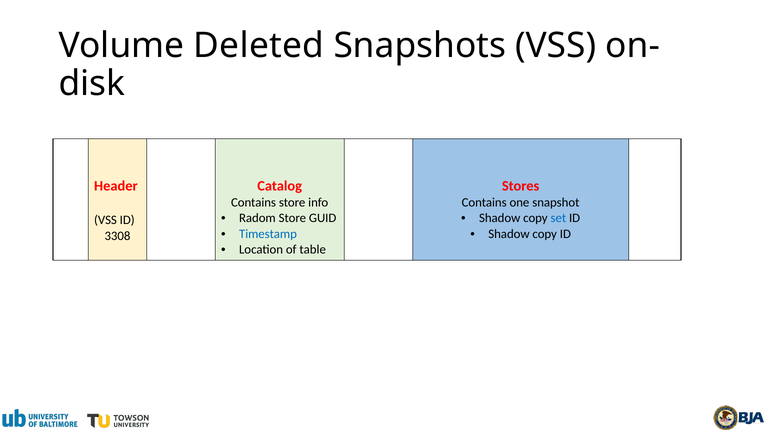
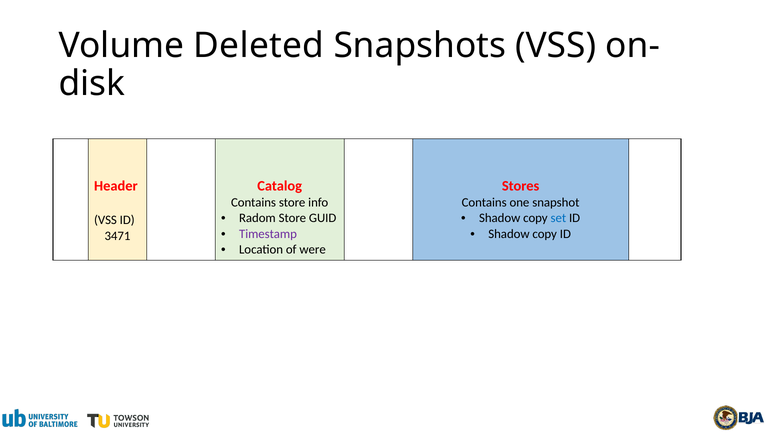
Timestamp colour: blue -> purple
3308: 3308 -> 3471
table: table -> were
